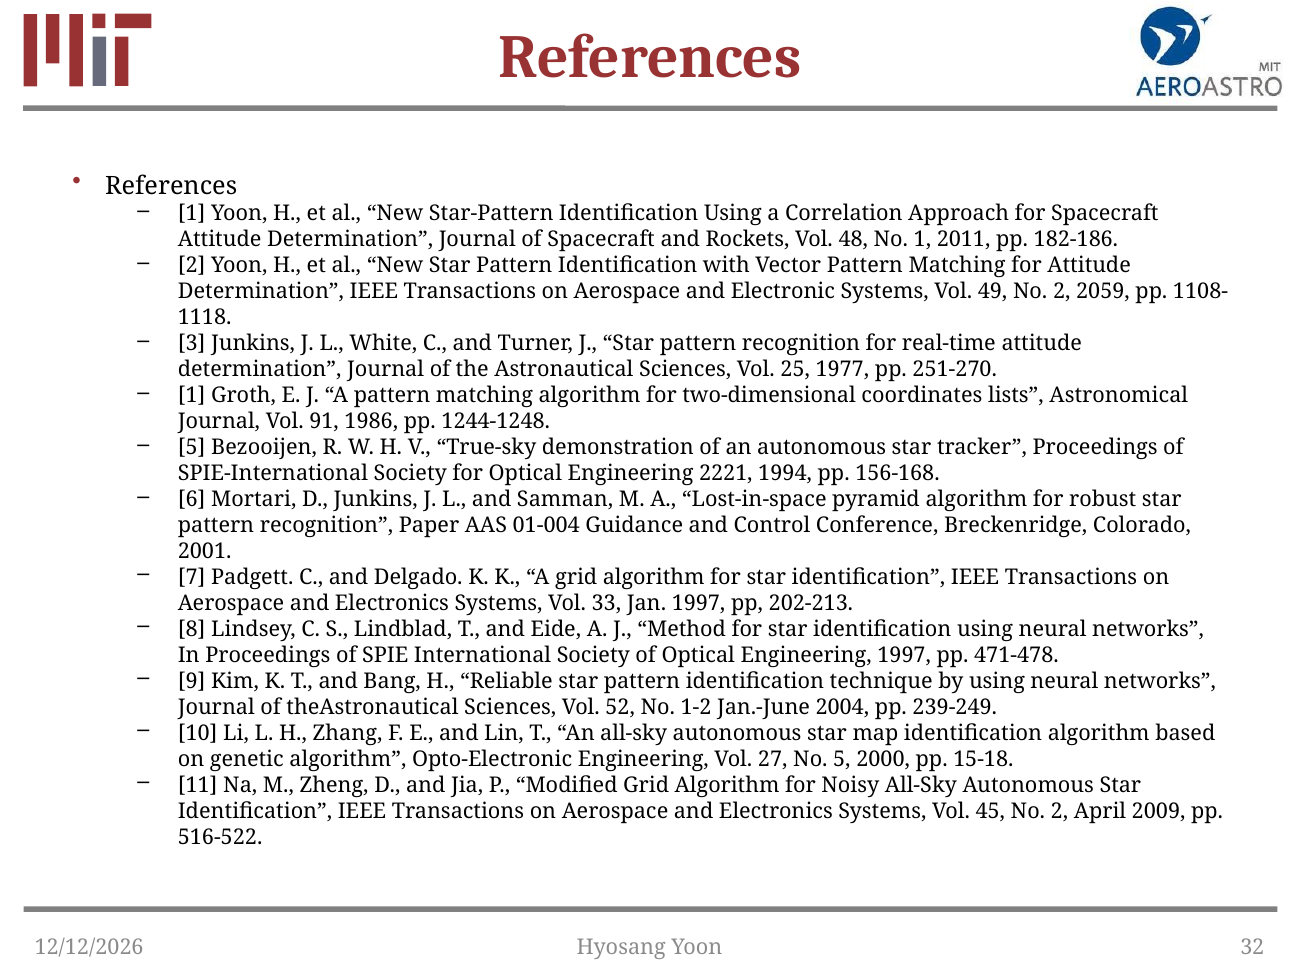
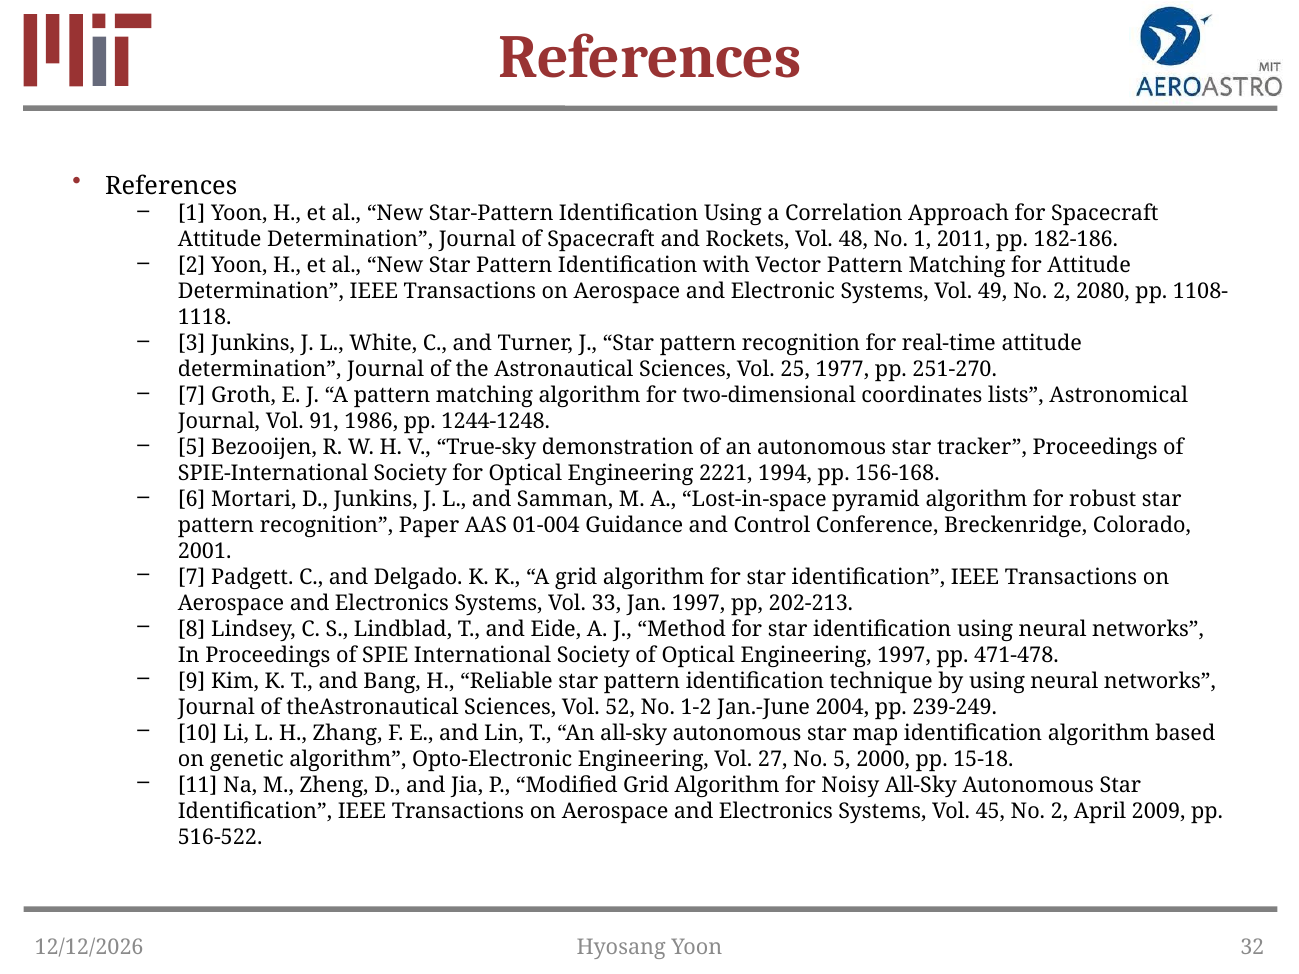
2059: 2059 -> 2080
1 at (192, 396): 1 -> 7
